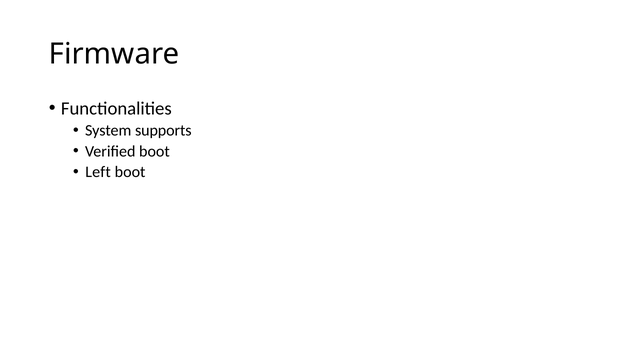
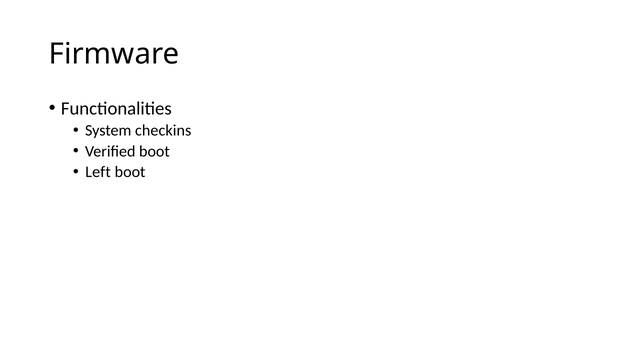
supports: supports -> checkins
